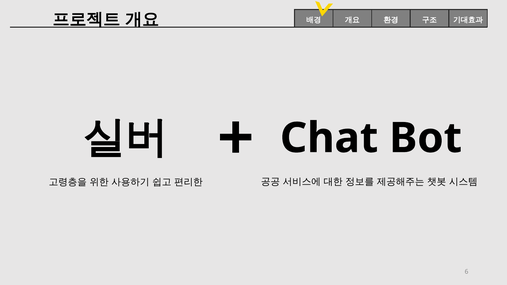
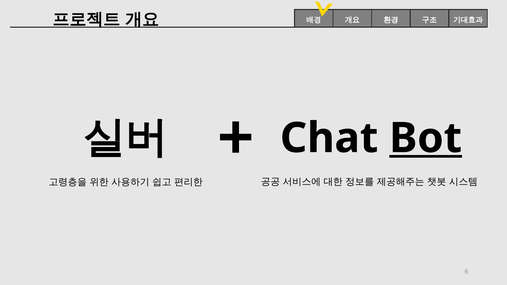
Bot underline: none -> present
